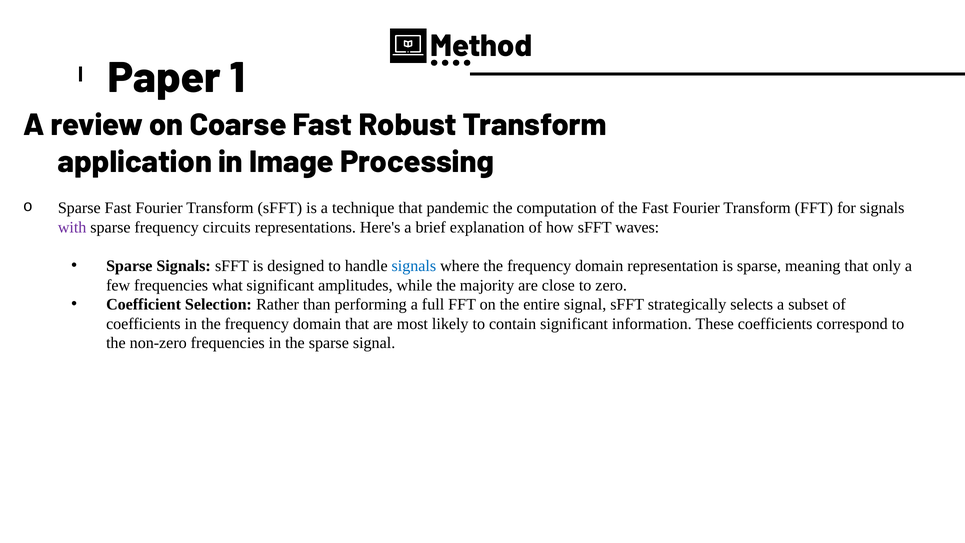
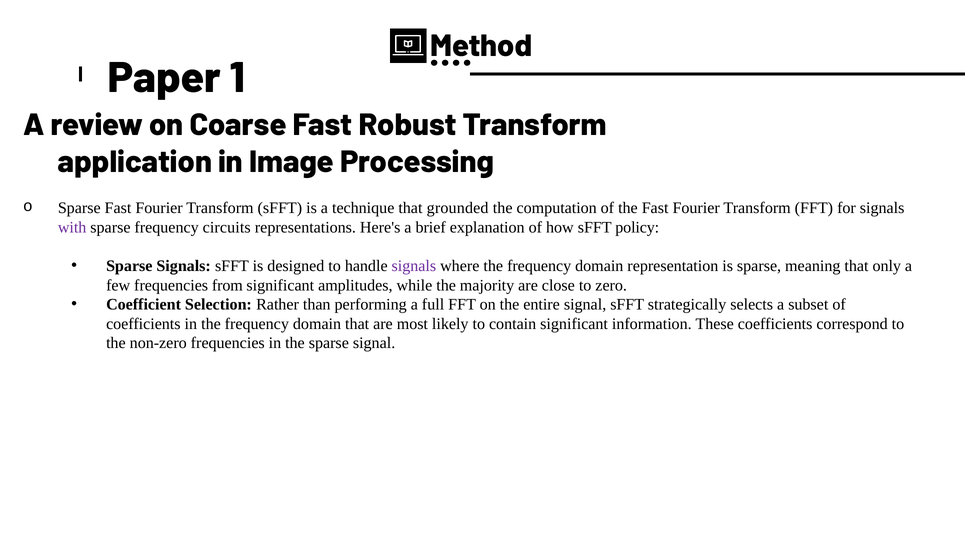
pandemic: pandemic -> grounded
waves: waves -> policy
signals at (414, 266) colour: blue -> purple
what: what -> from
